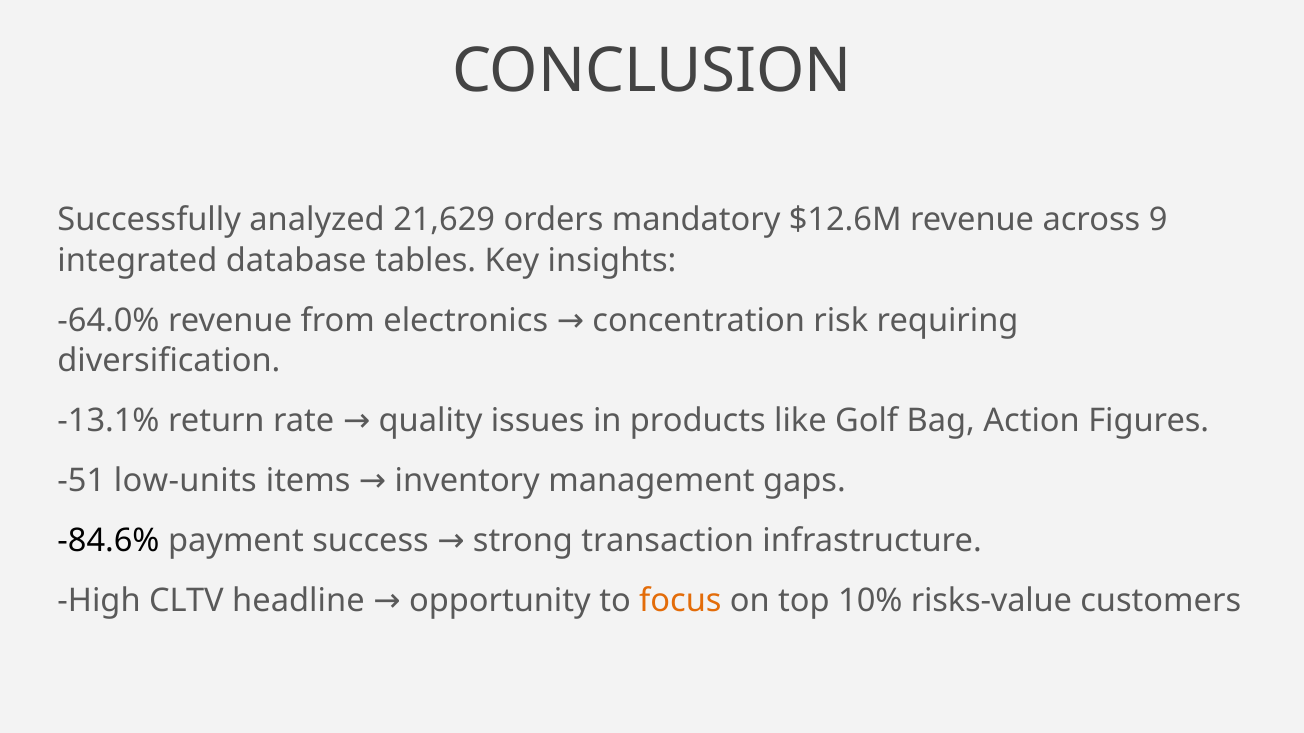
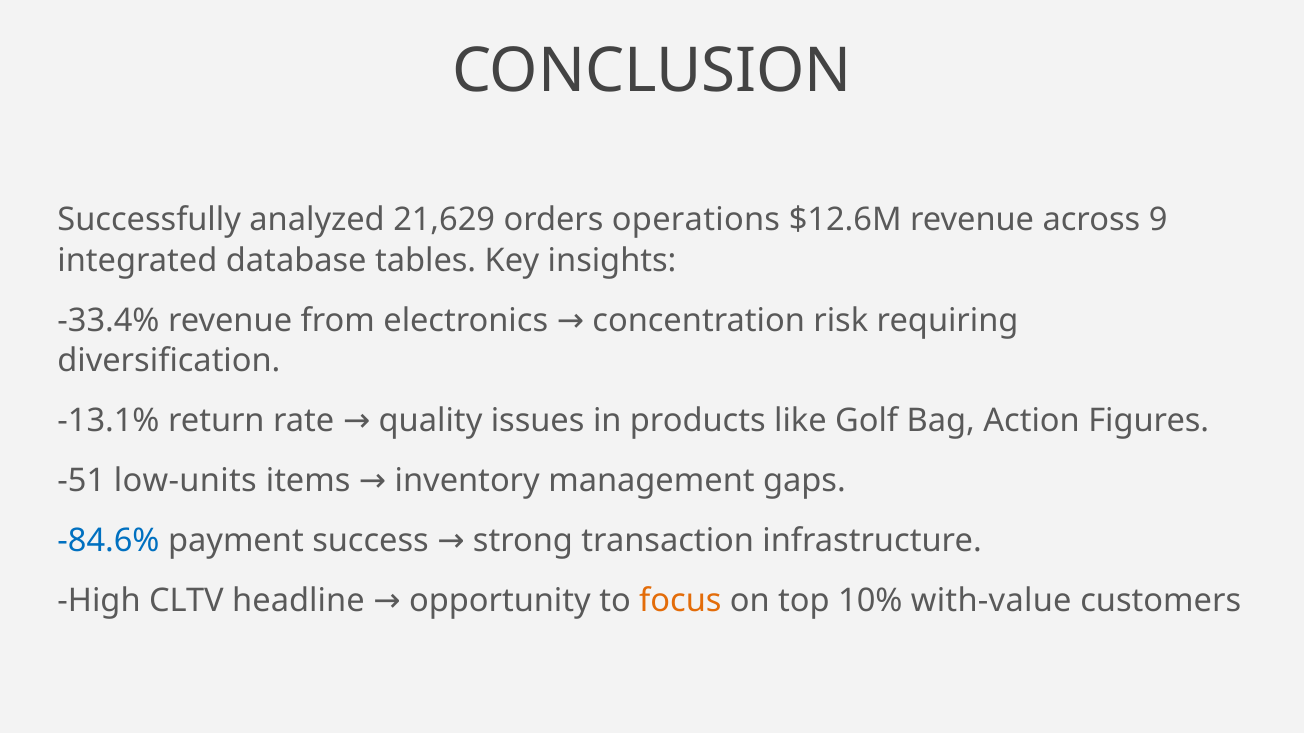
mandatory: mandatory -> operations
-64.0%: -64.0% -> -33.4%
-84.6% colour: black -> blue
risks-value: risks-value -> with-value
